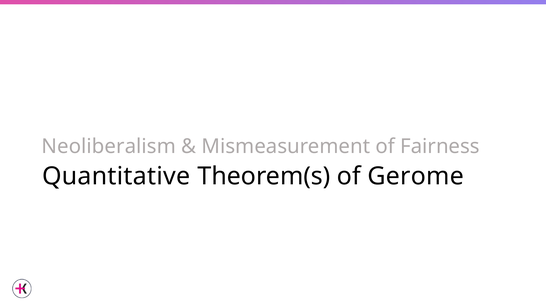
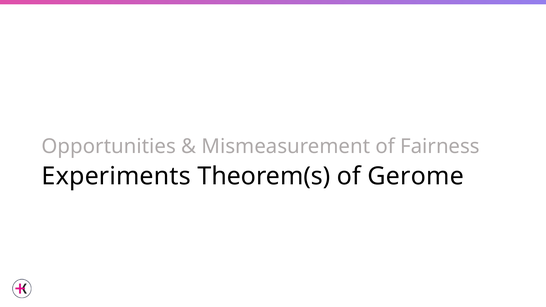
Neoliberalism: Neoliberalism -> Opportunities
Quantitative: Quantitative -> Experiments
